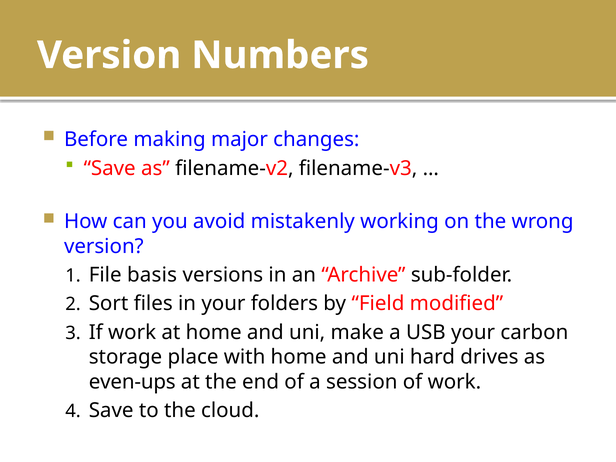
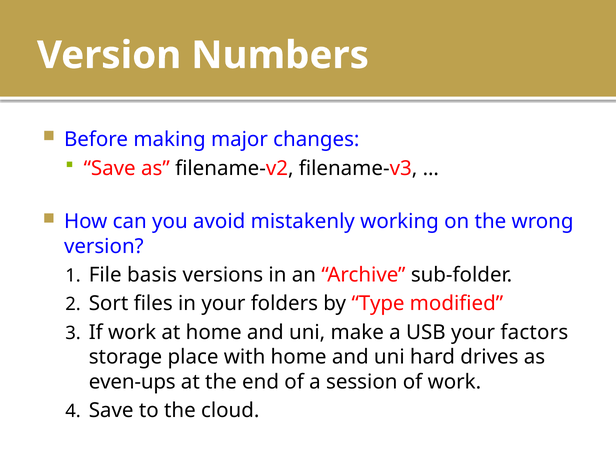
Field: Field -> Type
carbon: carbon -> factors
